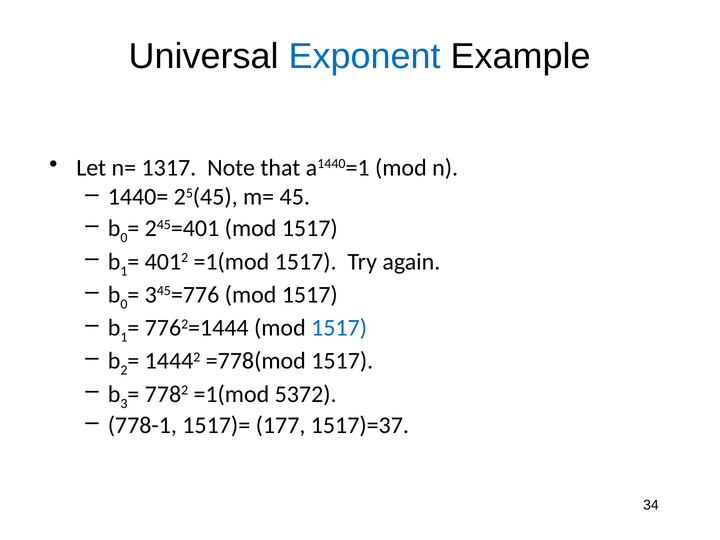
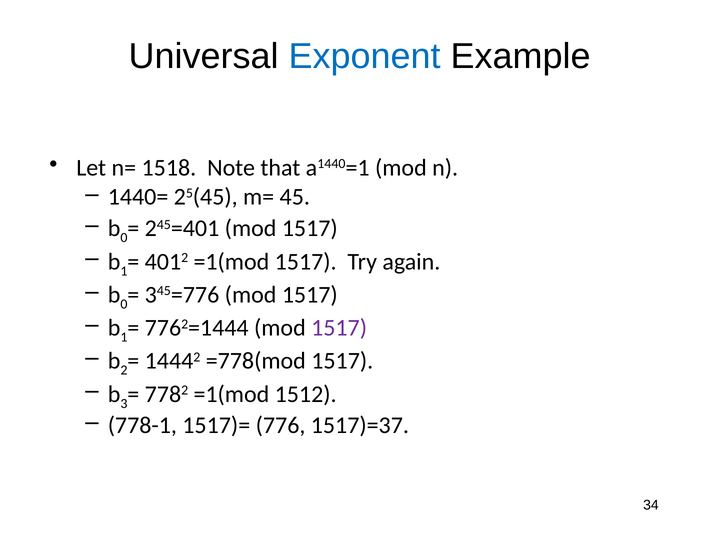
1317: 1317 -> 1518
1517 at (339, 328) colour: blue -> purple
5372: 5372 -> 1512
177: 177 -> 776
